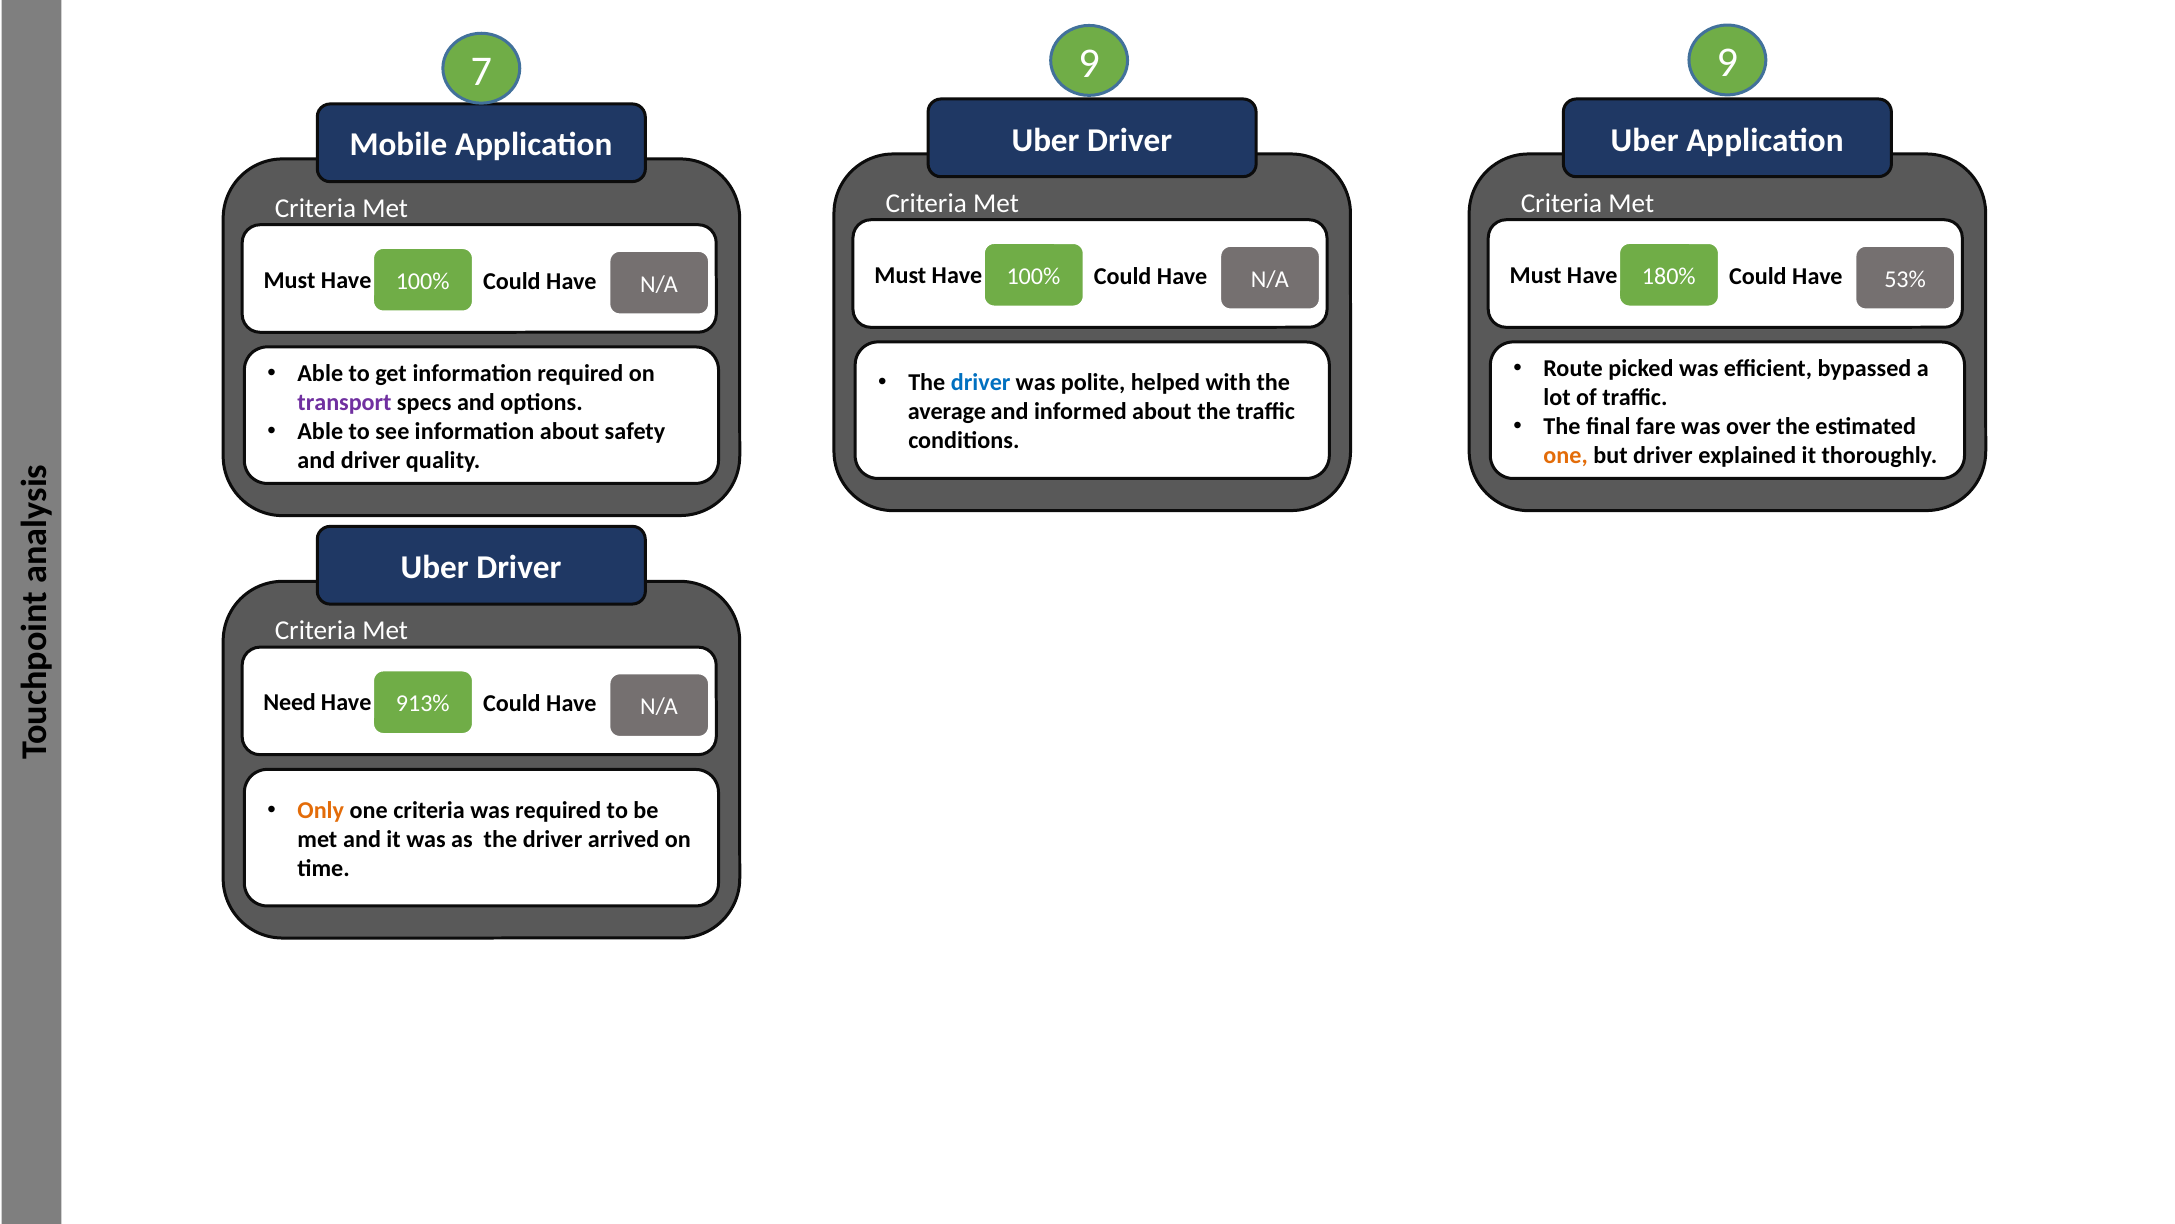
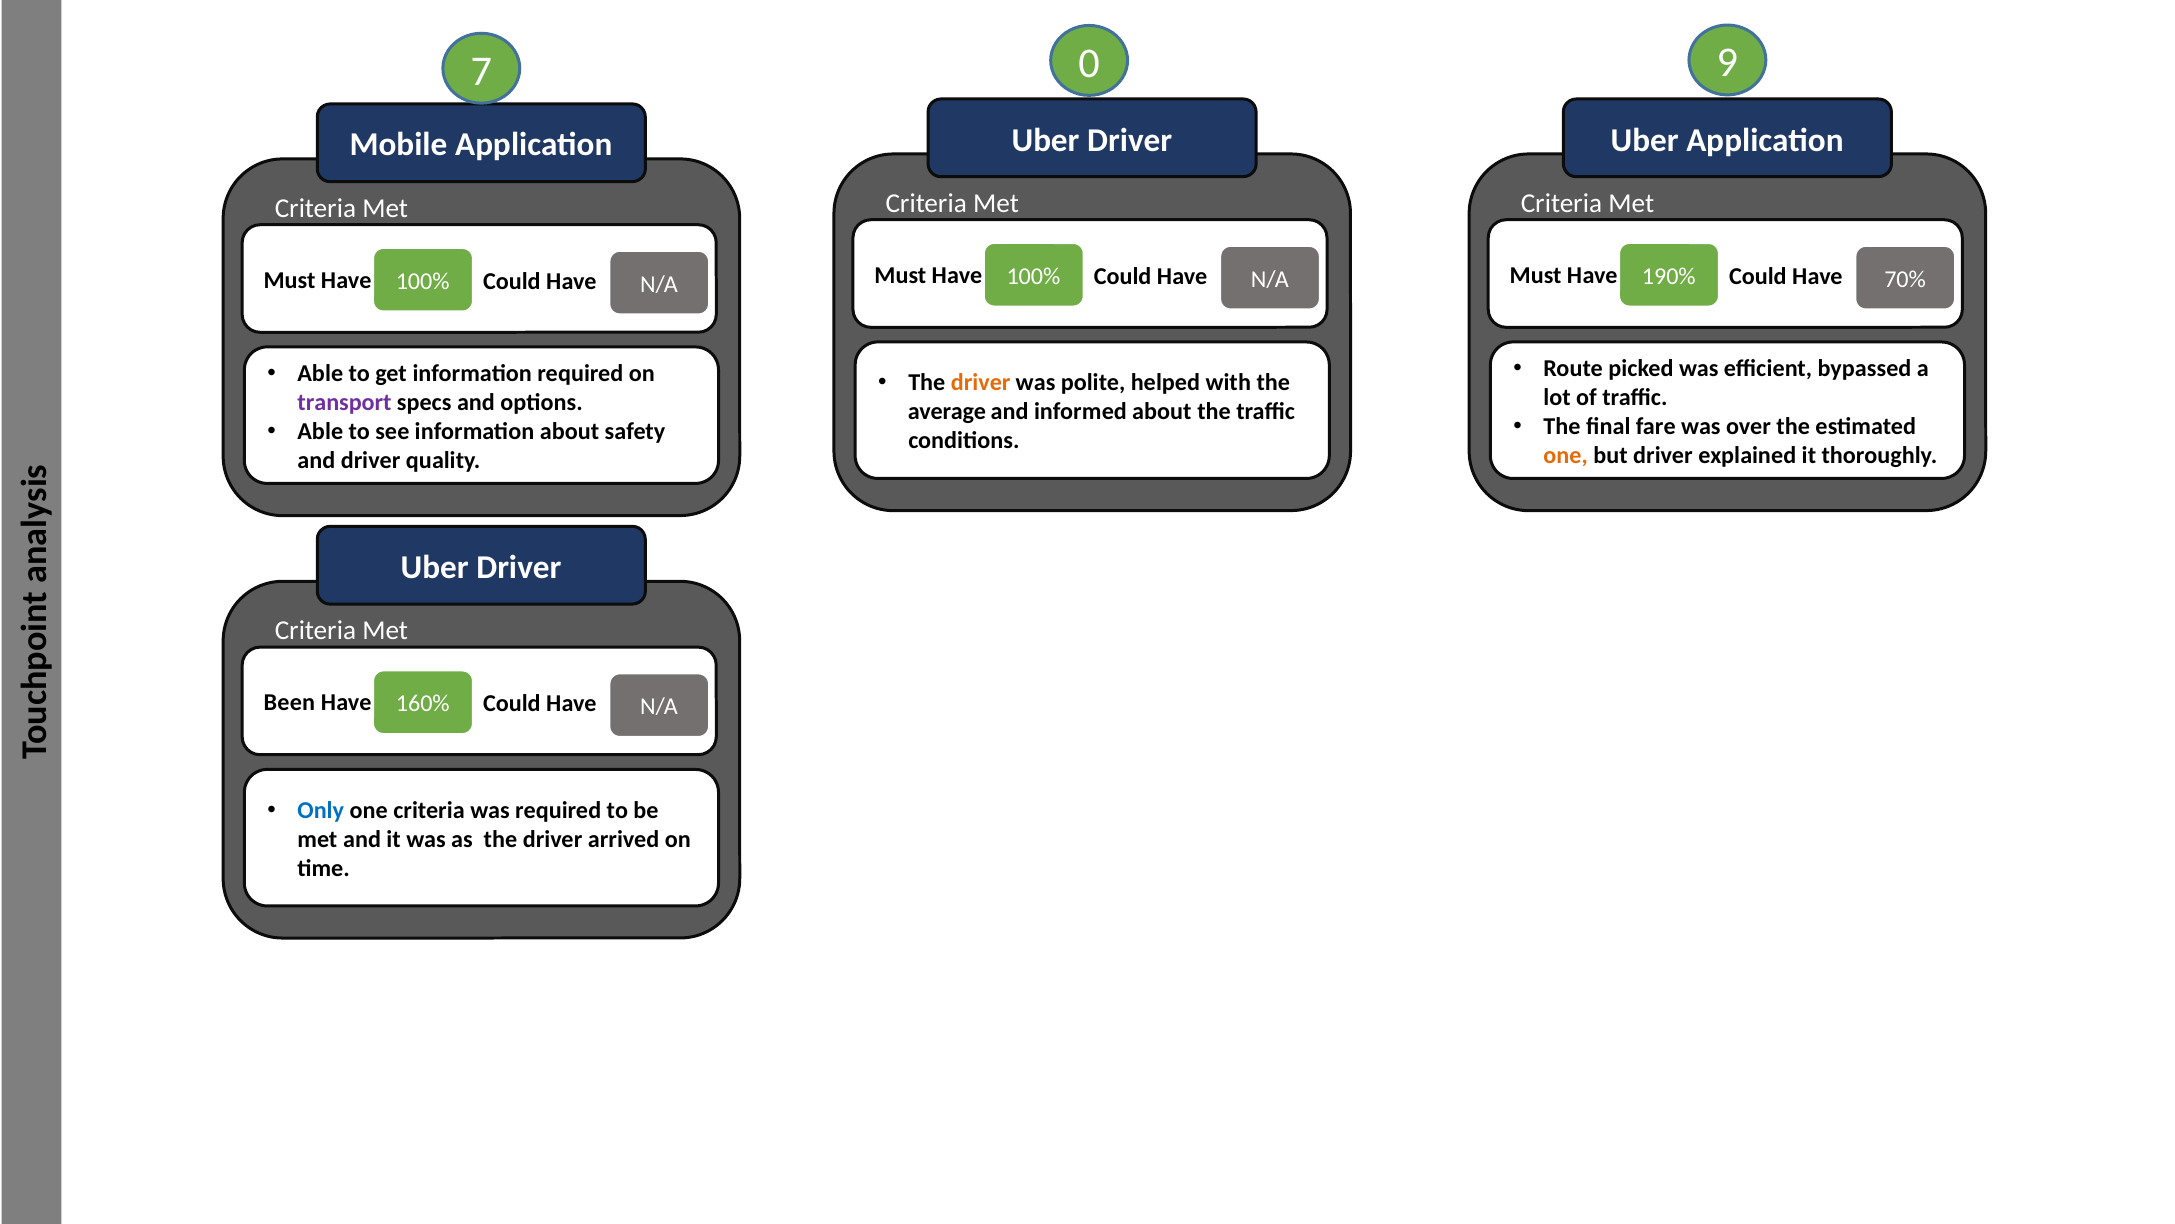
7 9: 9 -> 0
180%: 180% -> 190%
53%: 53% -> 70%
driver at (981, 383) colour: blue -> orange
Need: Need -> Been
913%: 913% -> 160%
Only colour: orange -> blue
